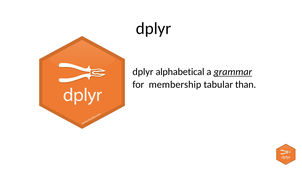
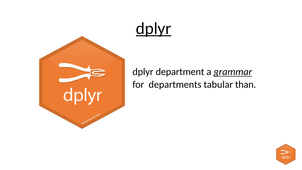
dplyr at (154, 28) underline: none -> present
alphabetical: alphabetical -> department
membership: membership -> departments
